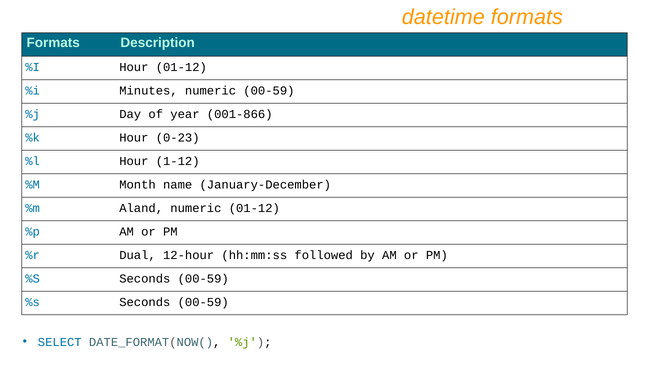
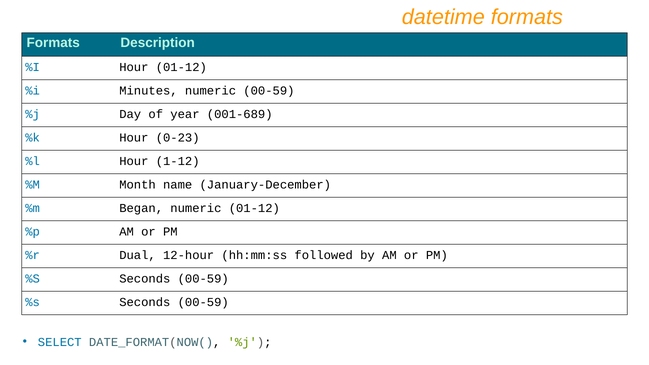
001-866: 001-866 -> 001-689
Aland: Aland -> Began
